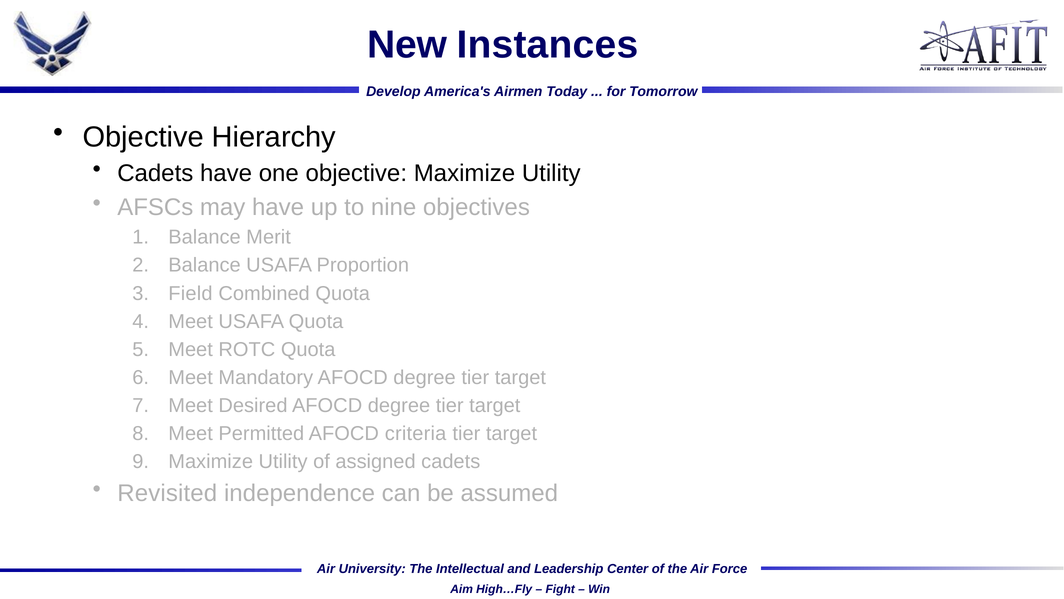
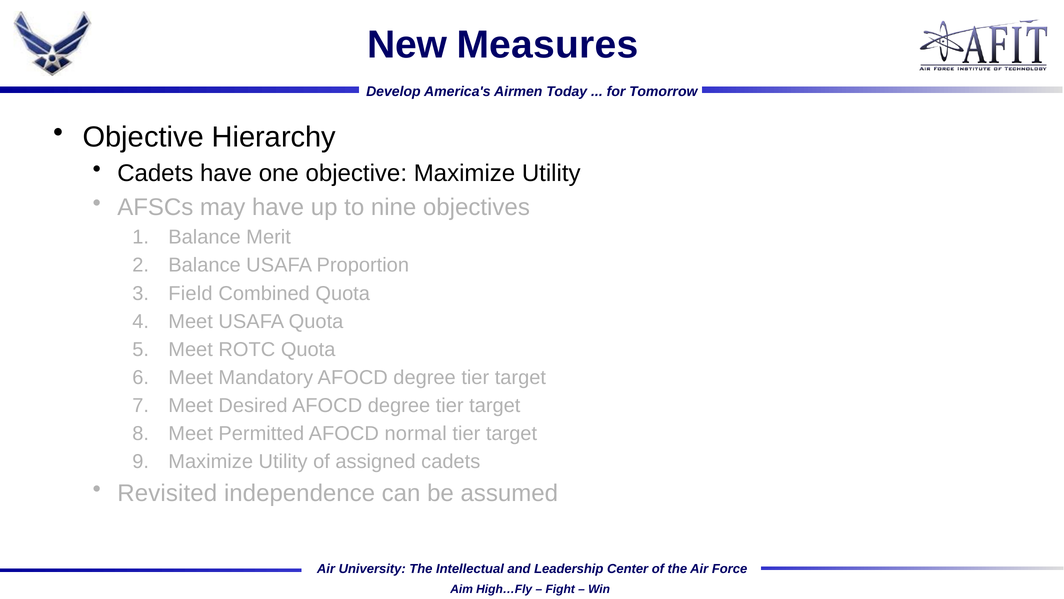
Instances: Instances -> Measures
criteria: criteria -> normal
